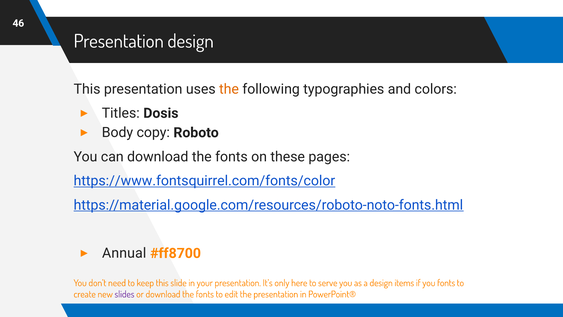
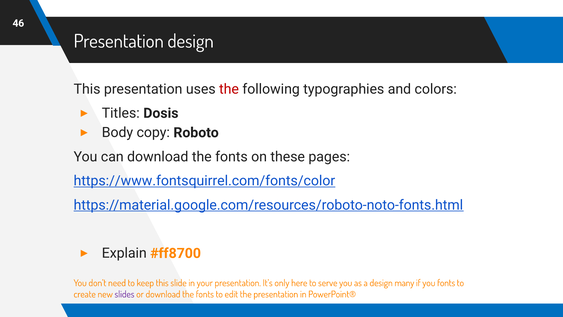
the at (229, 89) colour: orange -> red
Annual: Annual -> Explain
items: items -> many
